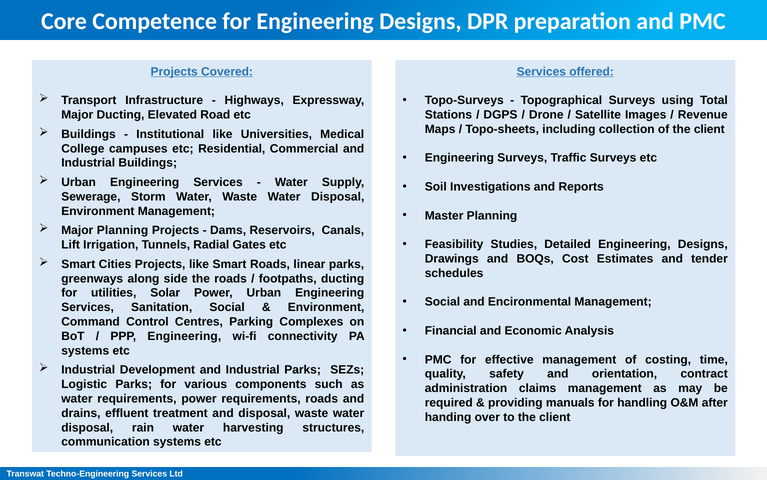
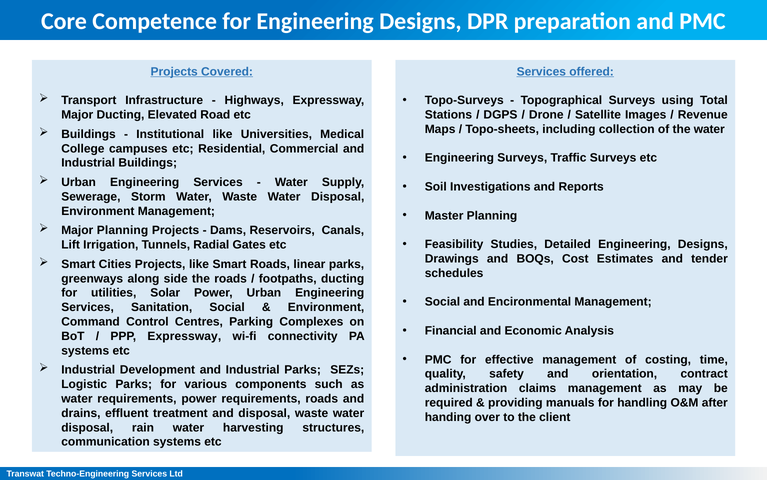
of the client: client -> water
PPP Engineering: Engineering -> Expressway
